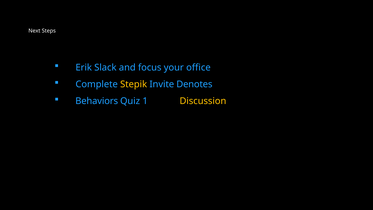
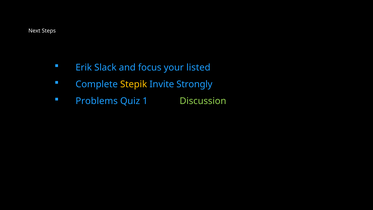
office: office -> listed
Denotes: Denotes -> Strongly
Behaviors: Behaviors -> Problems
Discussion colour: yellow -> light green
